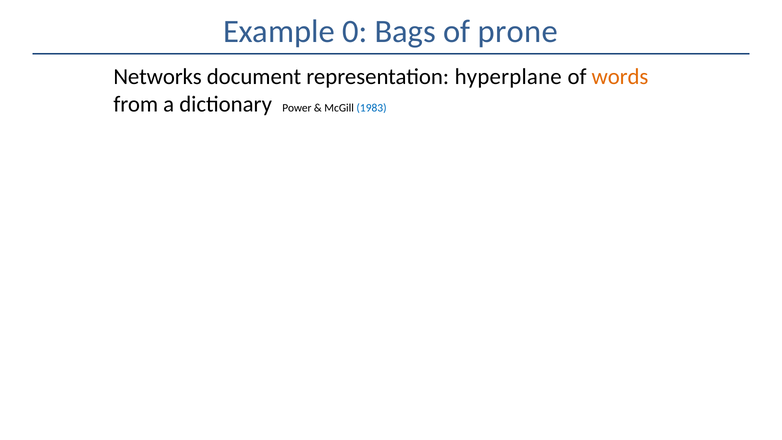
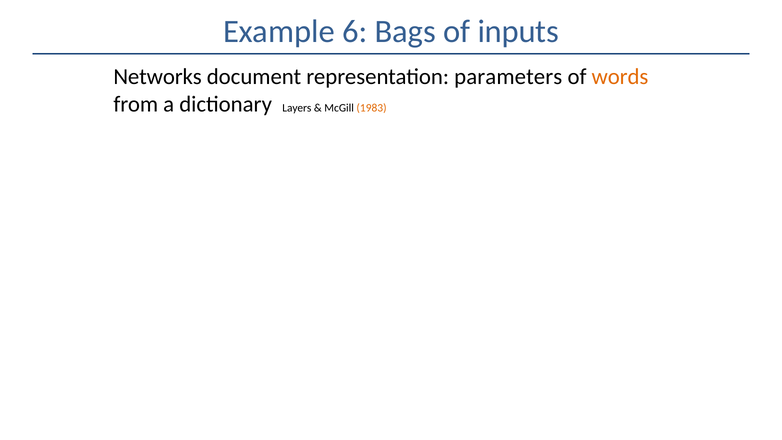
0: 0 -> 6
prone: prone -> inputs
hyperplane: hyperplane -> parameters
Power: Power -> Layers
1983 colour: blue -> orange
